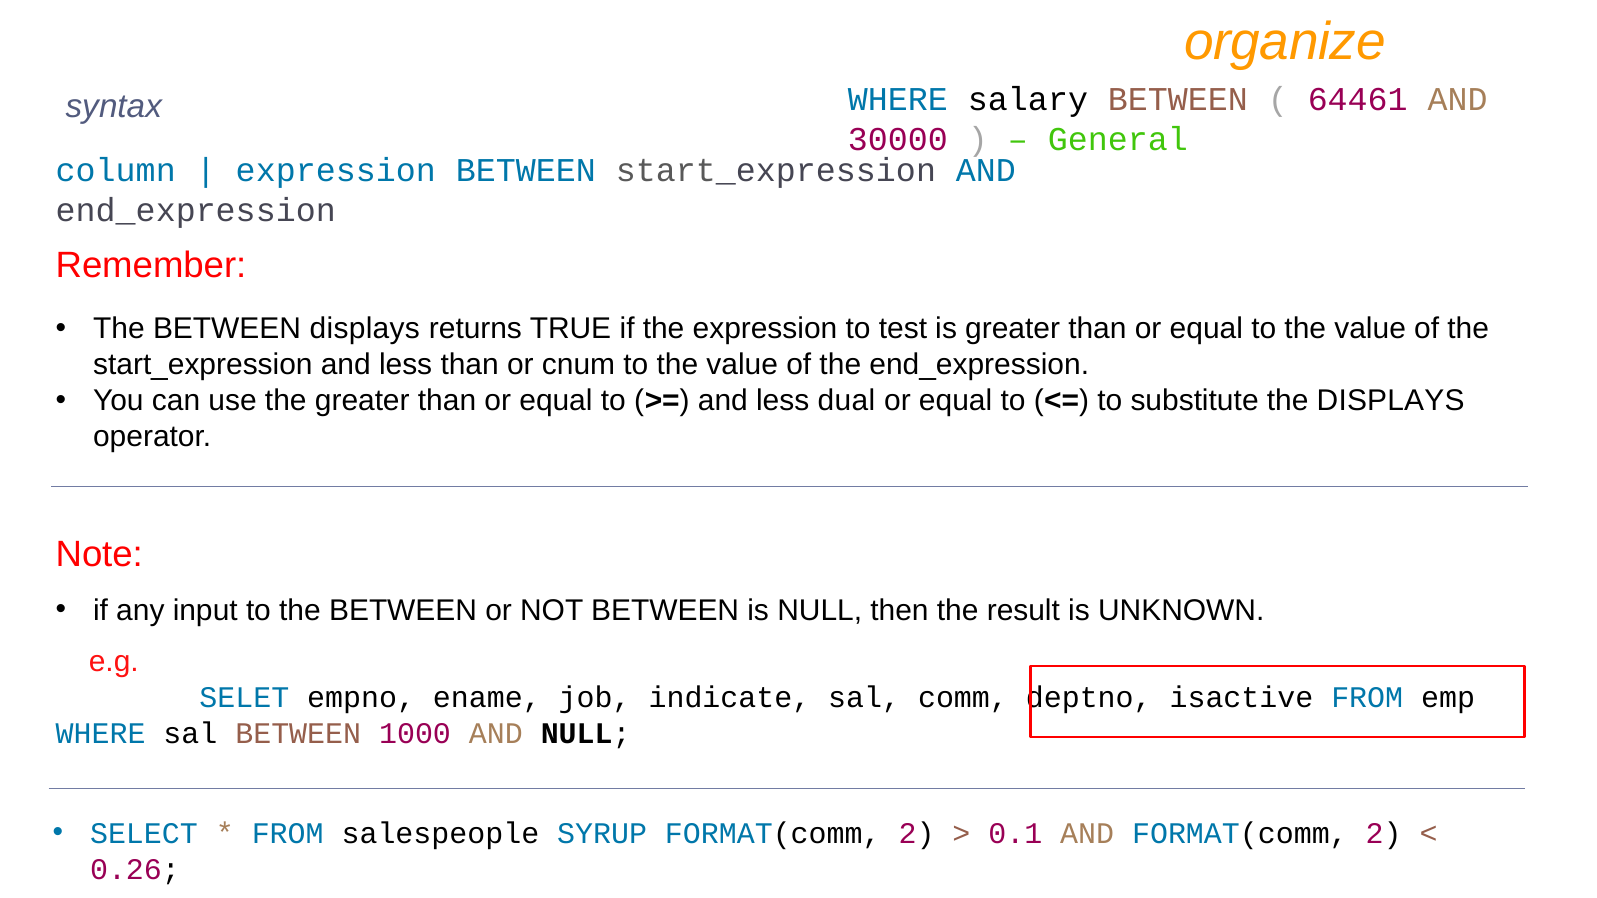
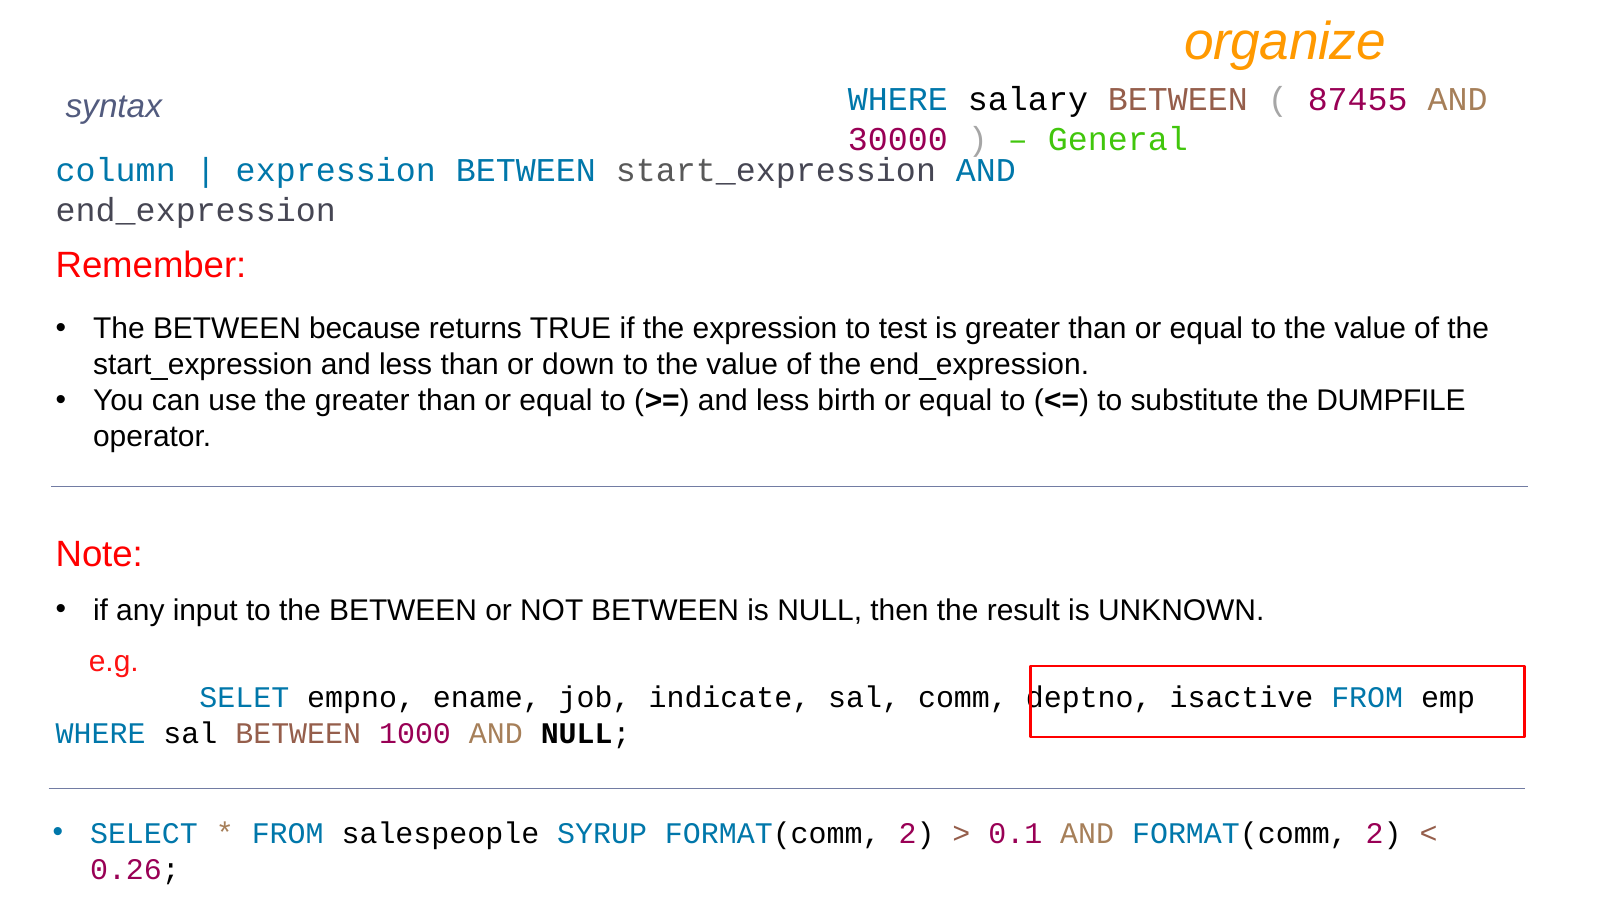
64461: 64461 -> 87455
BETWEEN displays: displays -> because
cnum: cnum -> down
dual: dual -> birth
the DISPLAYS: DISPLAYS -> DUMPFILE
